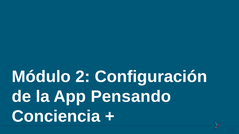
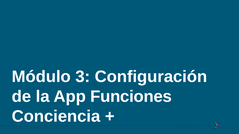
2: 2 -> 3
Pensando: Pensando -> Funciones
